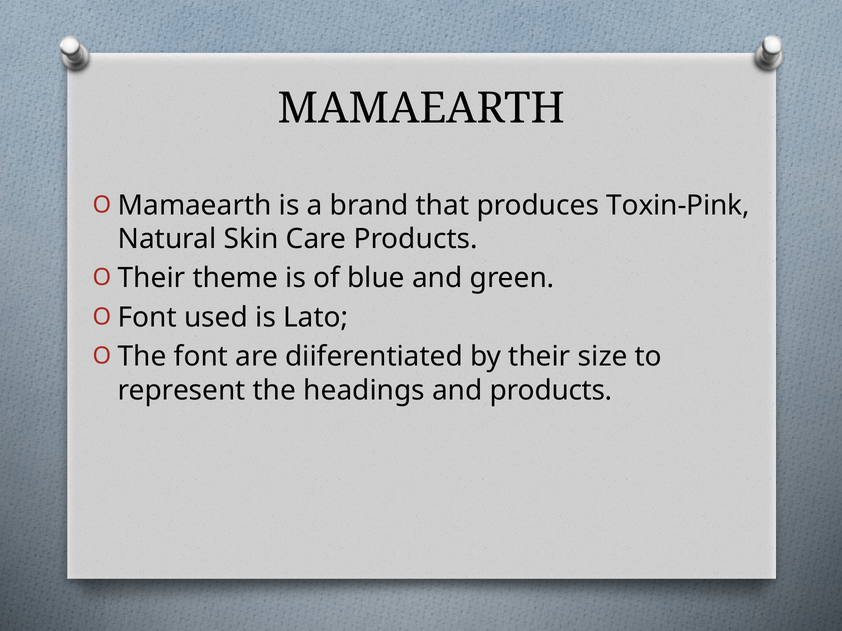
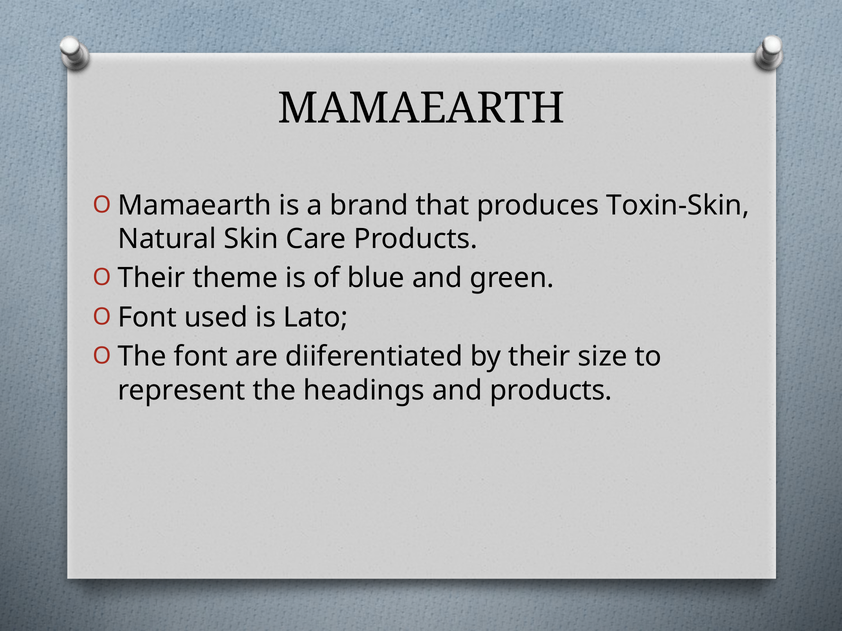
Toxin-Pink: Toxin-Pink -> Toxin-Skin
